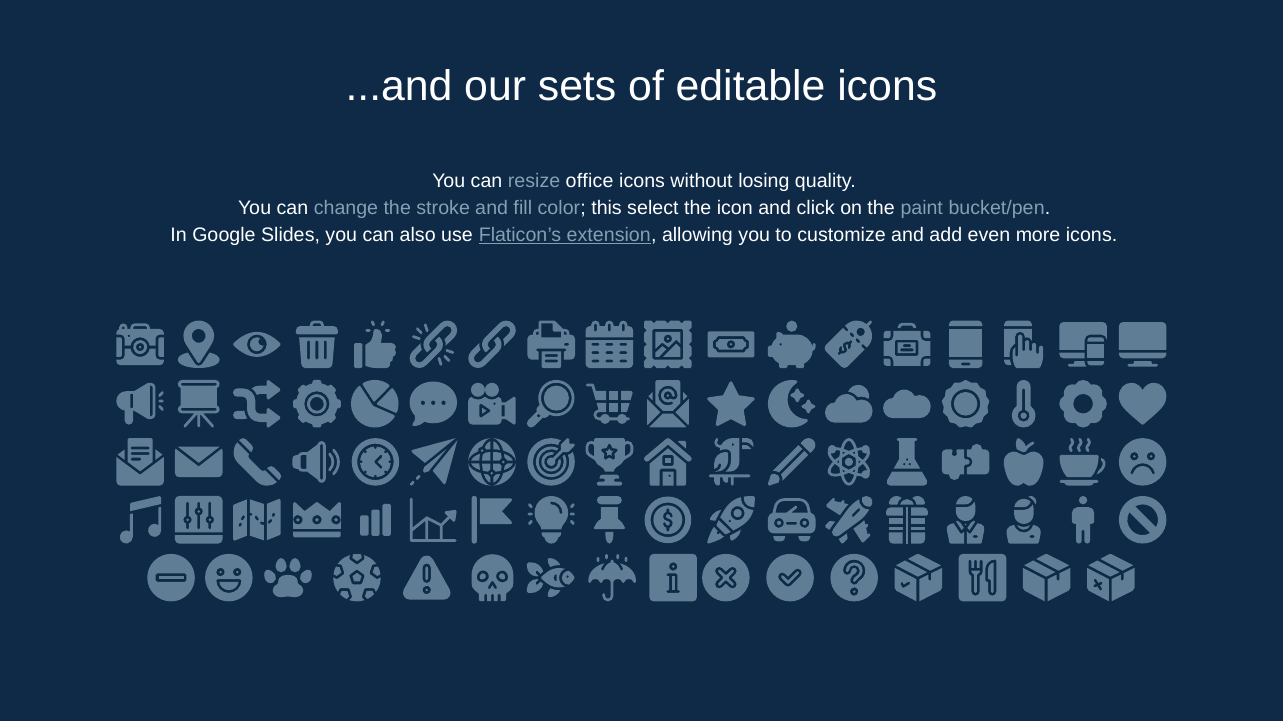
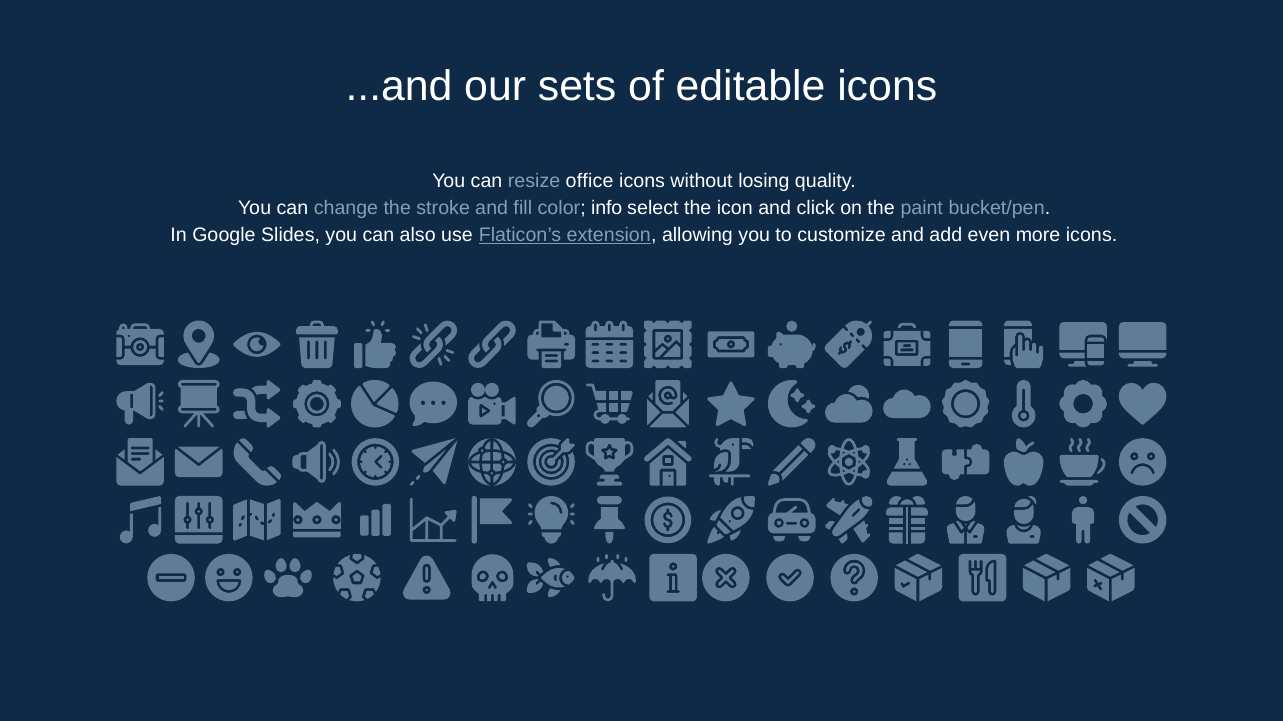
this: this -> info
